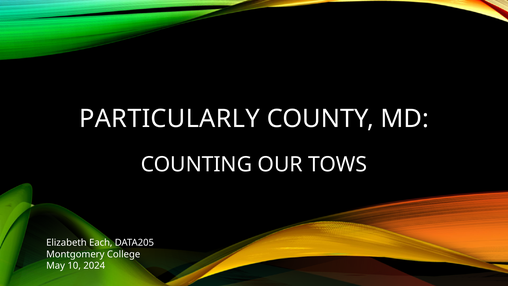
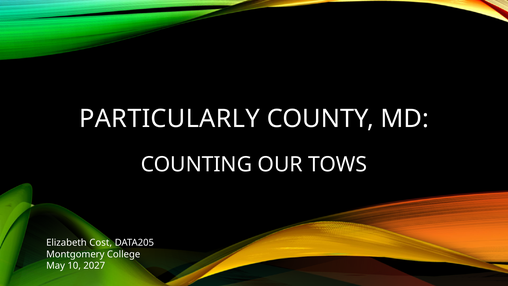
Each: Each -> Cost
2024: 2024 -> 2027
